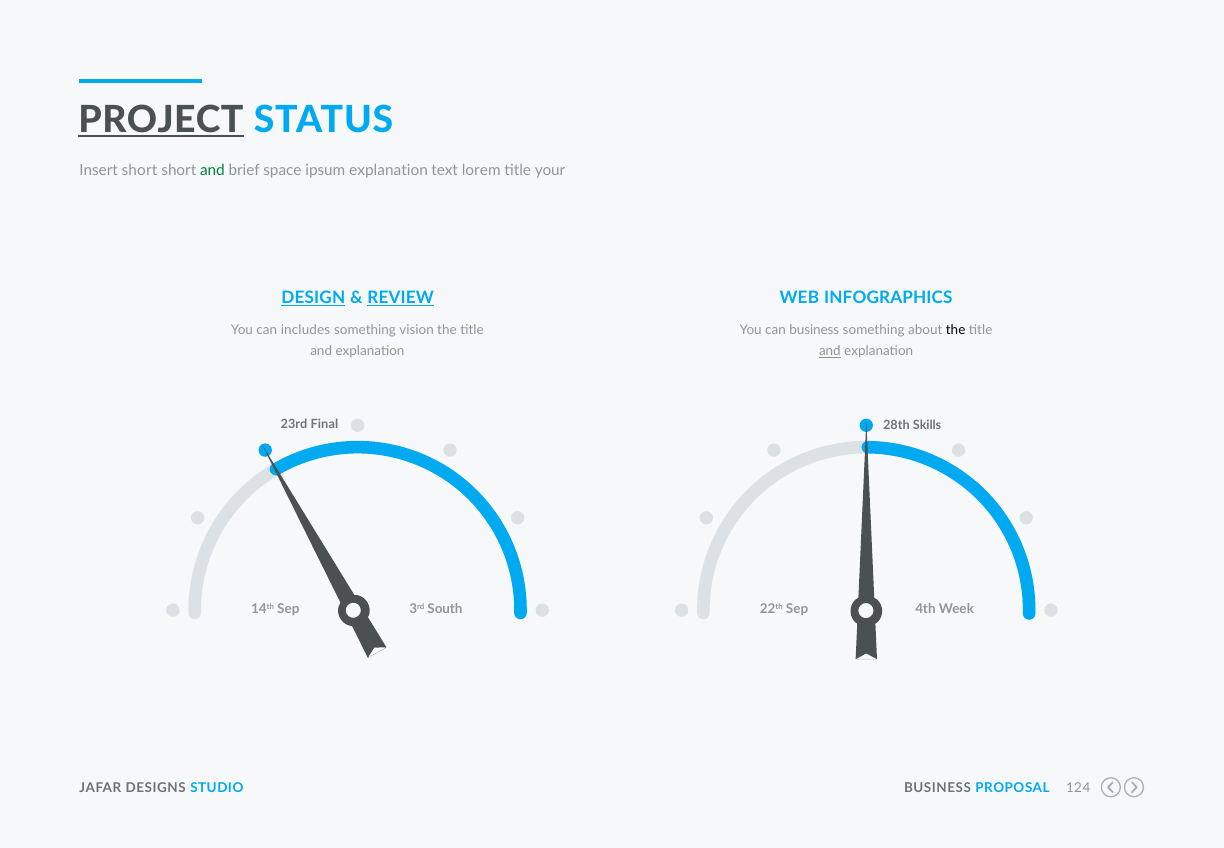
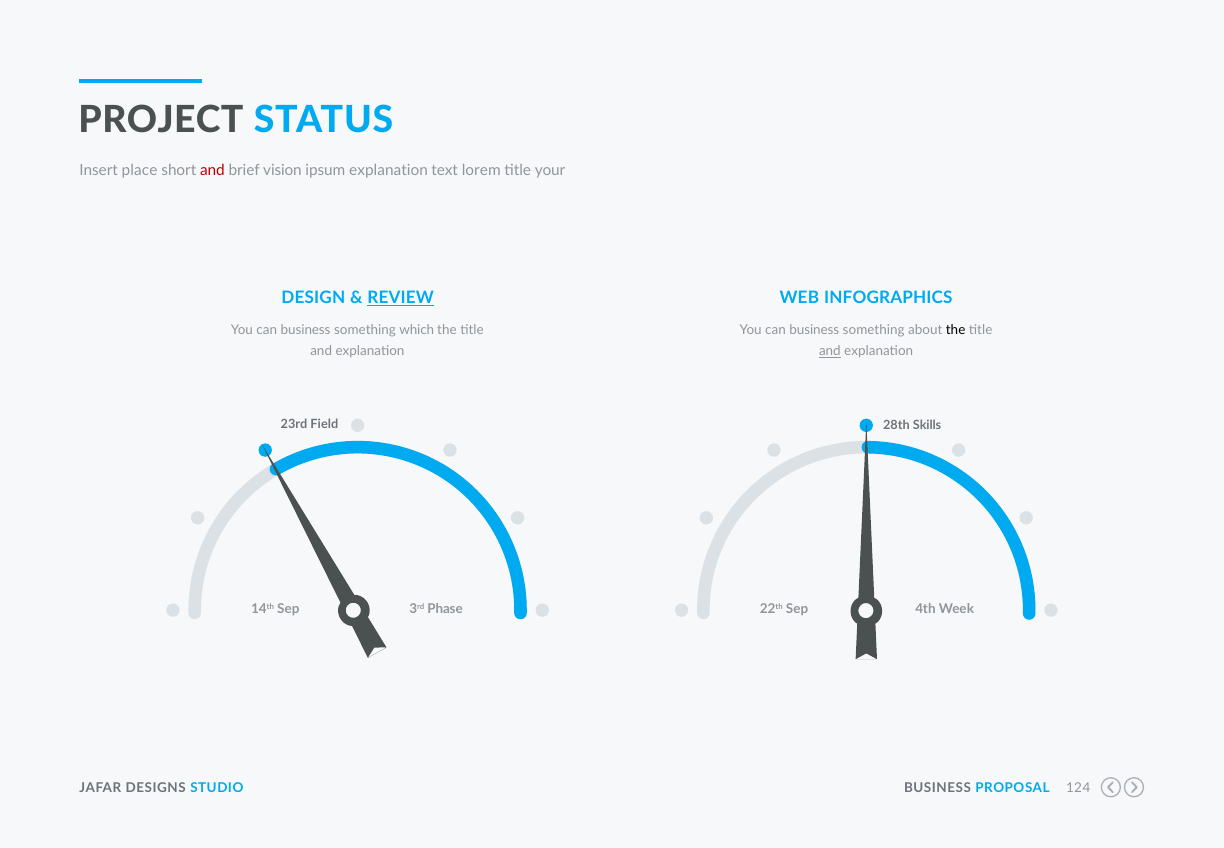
PROJECT underline: present -> none
Insert short: short -> place
and at (212, 170) colour: green -> red
space: space -> vision
DESIGN underline: present -> none
includes at (306, 330): includes -> business
vision: vision -> which
Final: Final -> Field
South: South -> Phase
